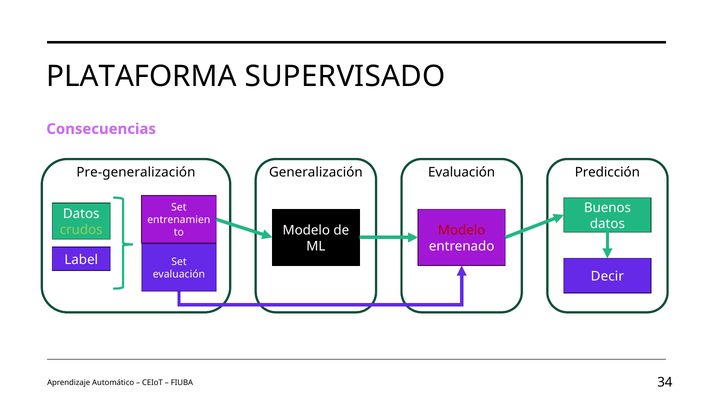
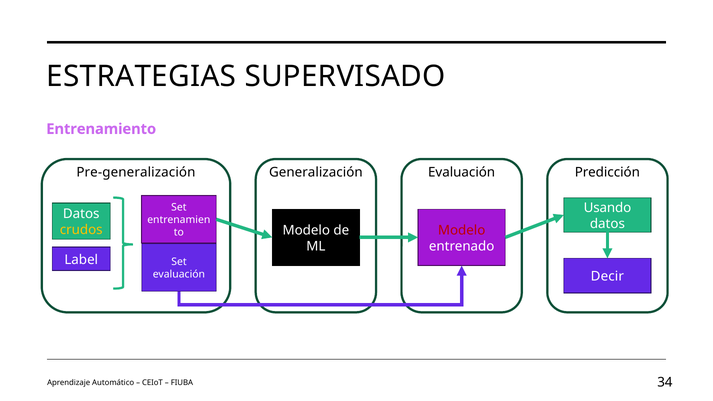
PLATAFORMA: PLATAFORMA -> ESTRATEGIAS
Consecuencias: Consecuencias -> Entrenamiento
Buenos: Buenos -> Usando
crudos colour: light green -> yellow
